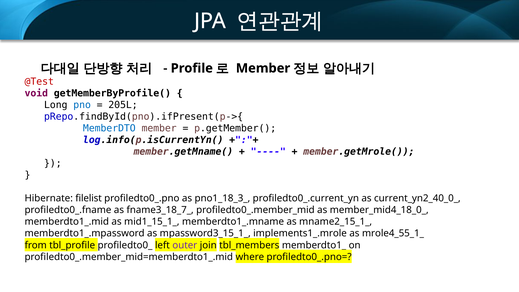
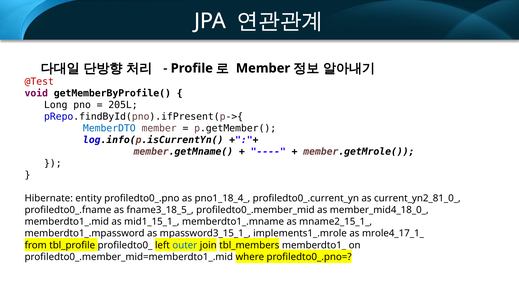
pno colour: blue -> black
filelist: filelist -> entity
pno1_18_3_: pno1_18_3_ -> pno1_18_4_
current_yn2_40_0_: current_yn2_40_0_ -> current_yn2_81_0_
fname3_18_7_: fname3_18_7_ -> fname3_18_5_
mrole4_55_1_: mrole4_55_1_ -> mrole4_17_1_
outer colour: purple -> blue
